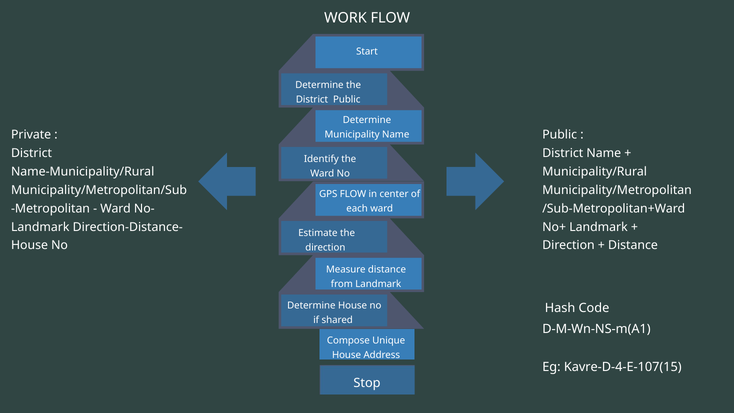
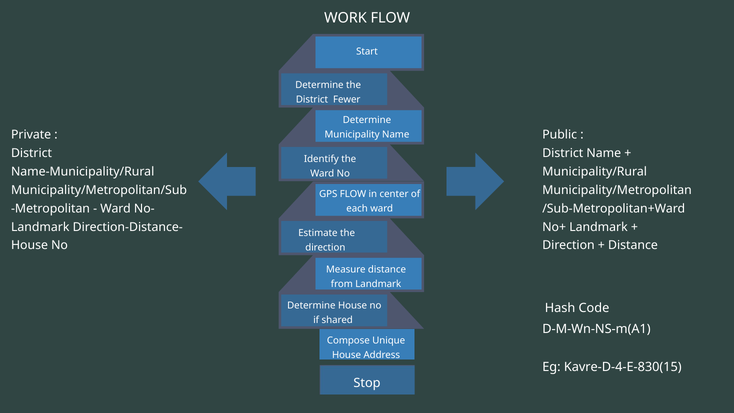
District Public: Public -> Fewer
Kavre-D-4-E-107(15: Kavre-D-4-E-107(15 -> Kavre-D-4-E-830(15
